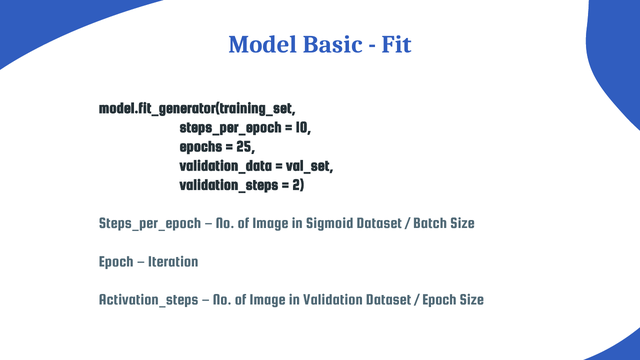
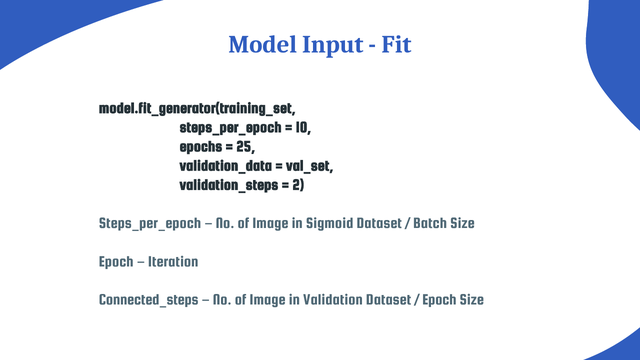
Basic: Basic -> Input
Activation_steps: Activation_steps -> Connected_steps
